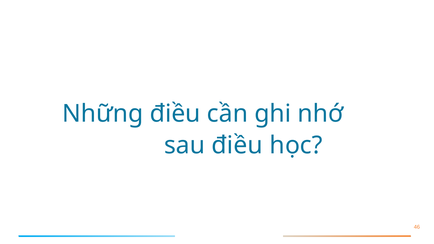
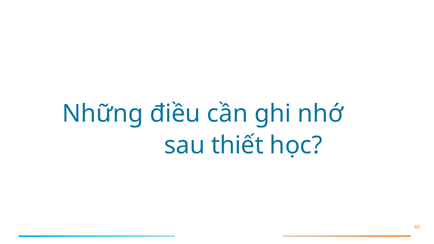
sau điều: điều -> thiết
